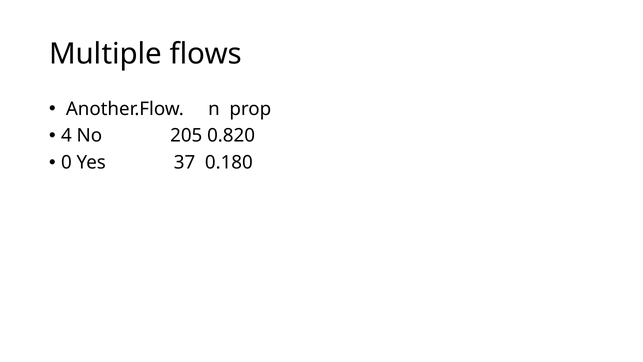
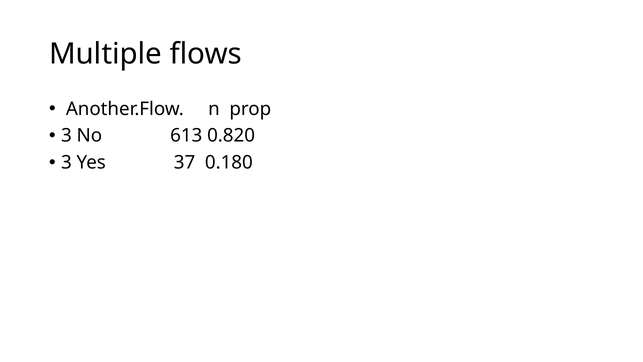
4 at (66, 136): 4 -> 3
205: 205 -> 613
0 at (66, 163): 0 -> 3
